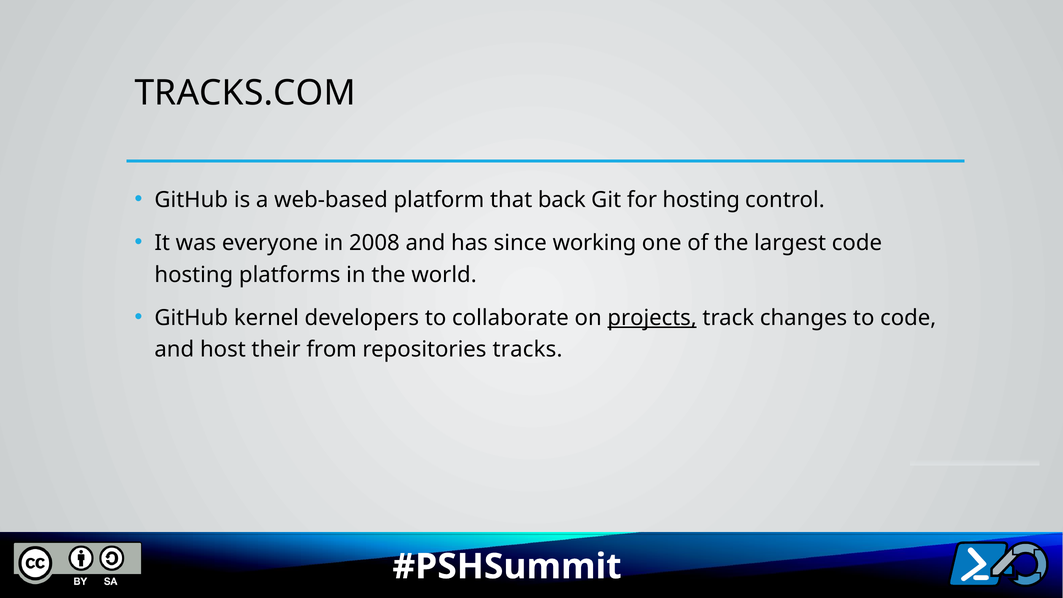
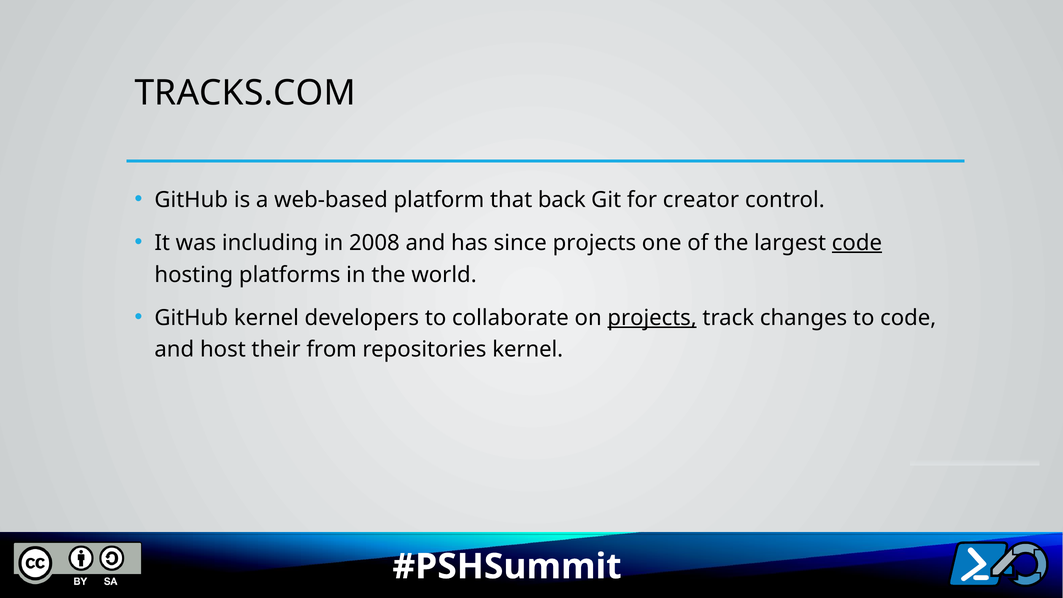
for hosting: hosting -> creator
everyone: everyone -> including
since working: working -> projects
code at (857, 243) underline: none -> present
repositories tracks: tracks -> kernel
